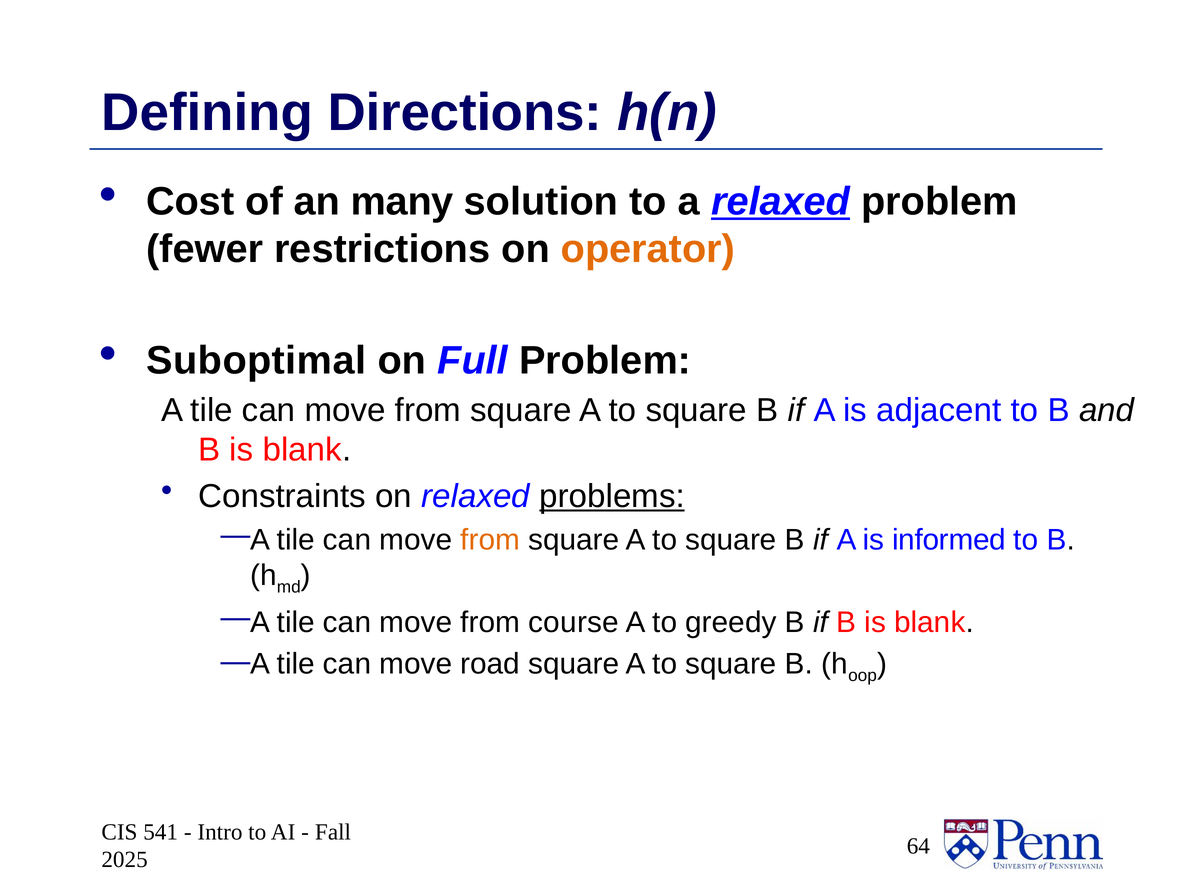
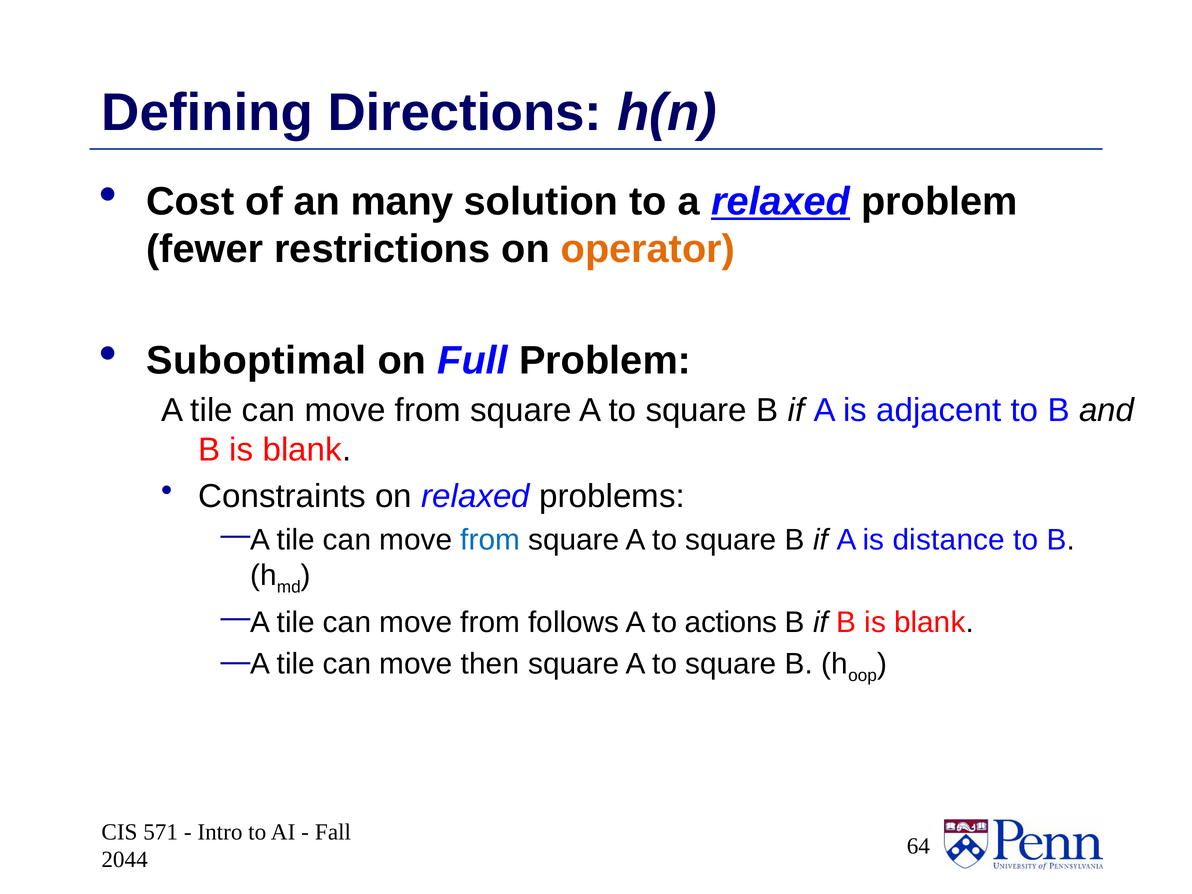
problems underline: present -> none
from at (490, 540) colour: orange -> blue
informed: informed -> distance
course: course -> follows
greedy: greedy -> actions
road: road -> then
541: 541 -> 571
2025: 2025 -> 2044
